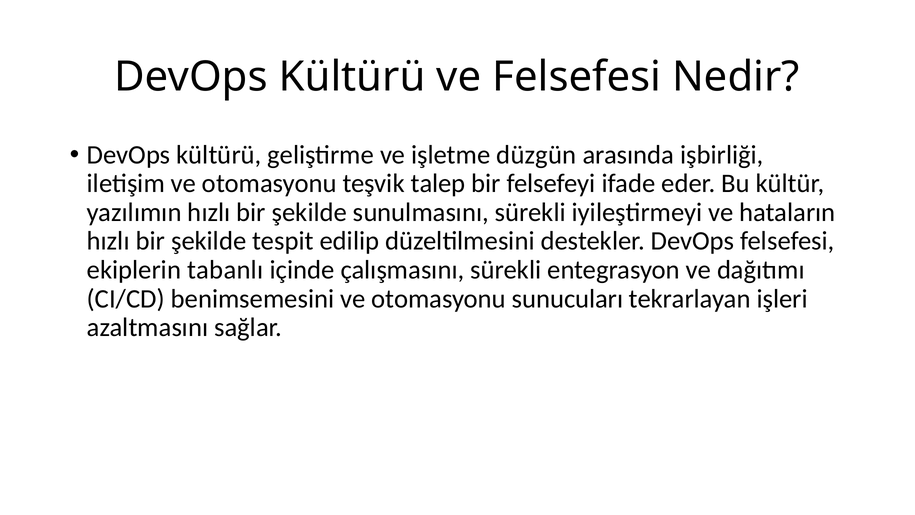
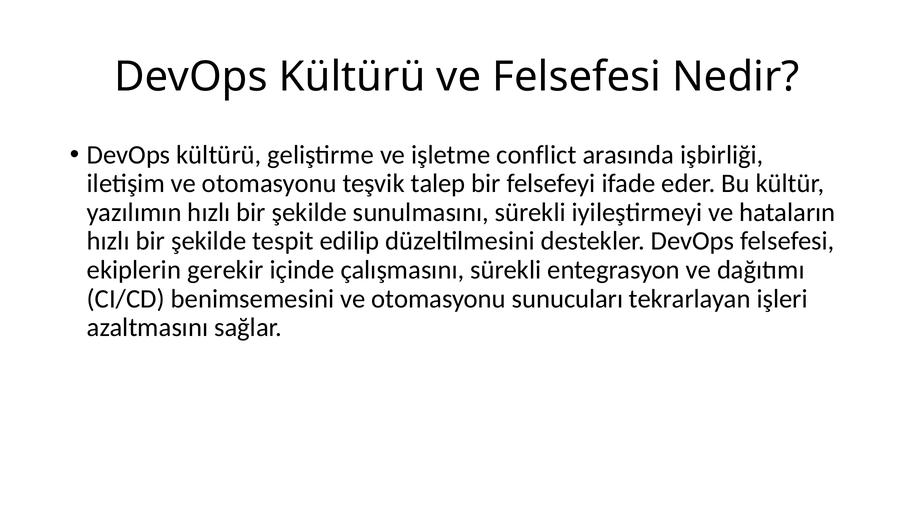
düzgün: düzgün -> conflict
tabanlı: tabanlı -> gerekir
